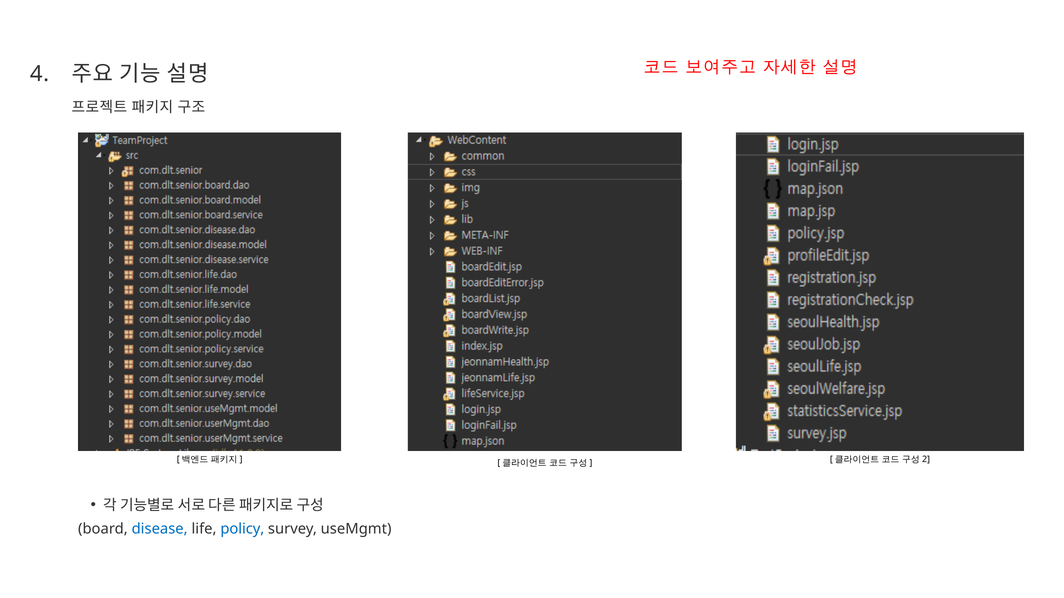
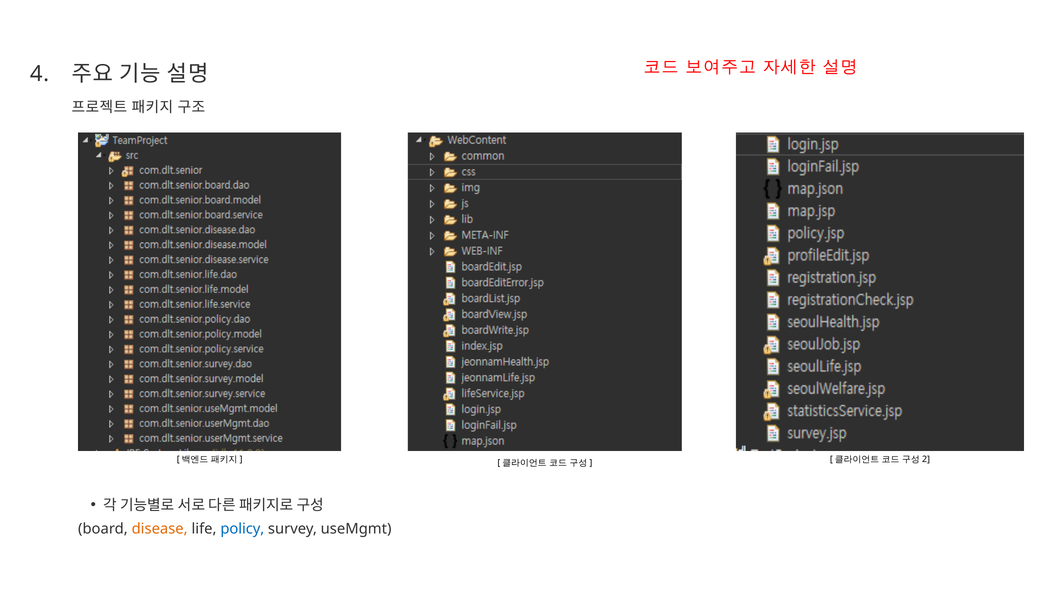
disease colour: blue -> orange
